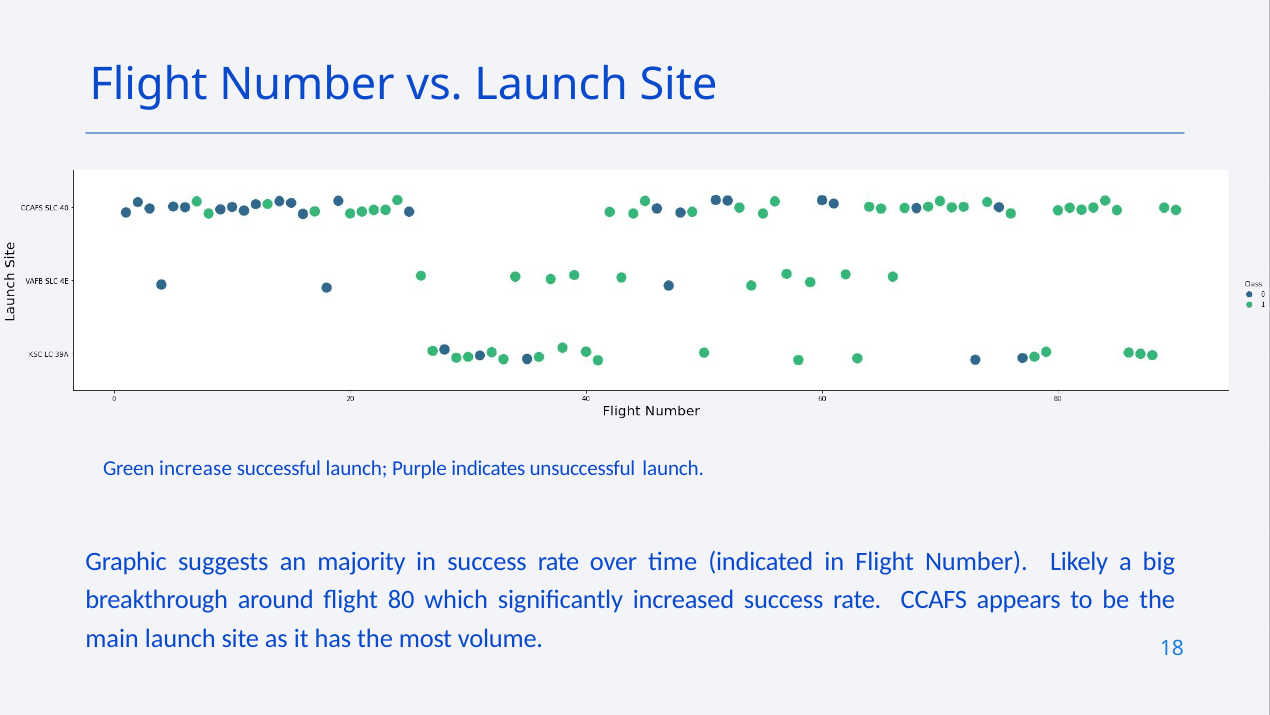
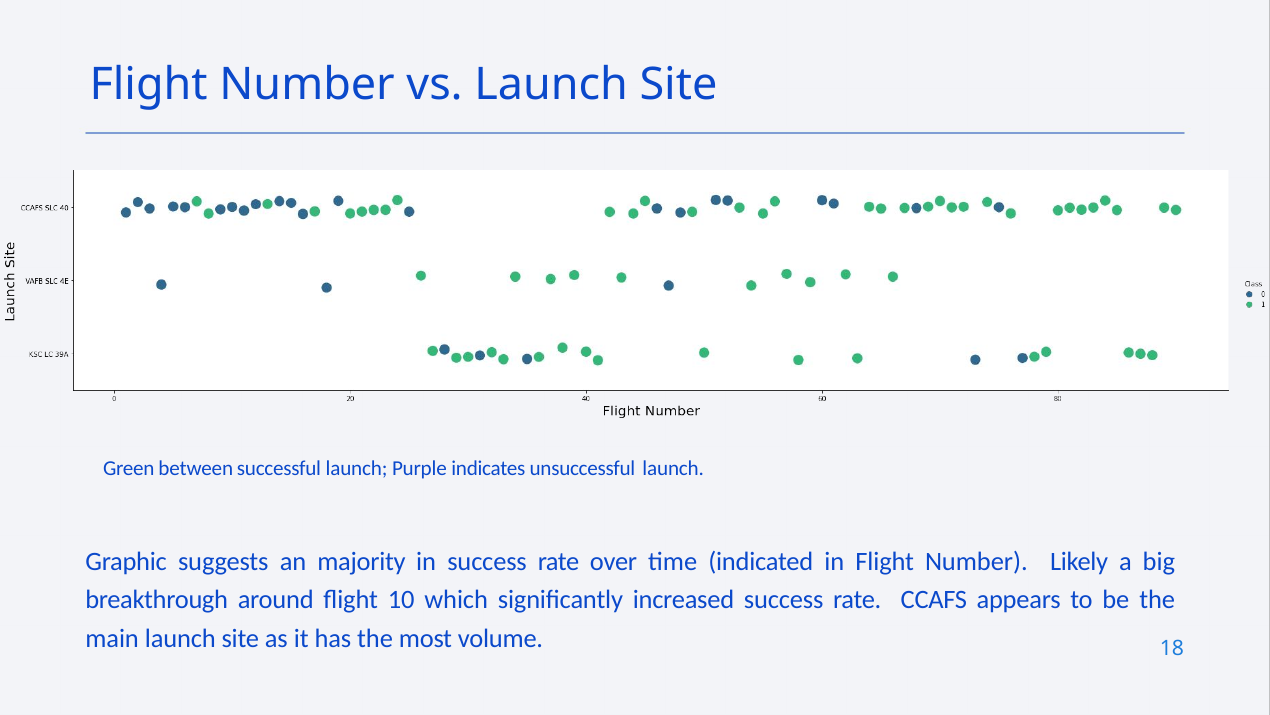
increase: increase -> between
80: 80 -> 10
